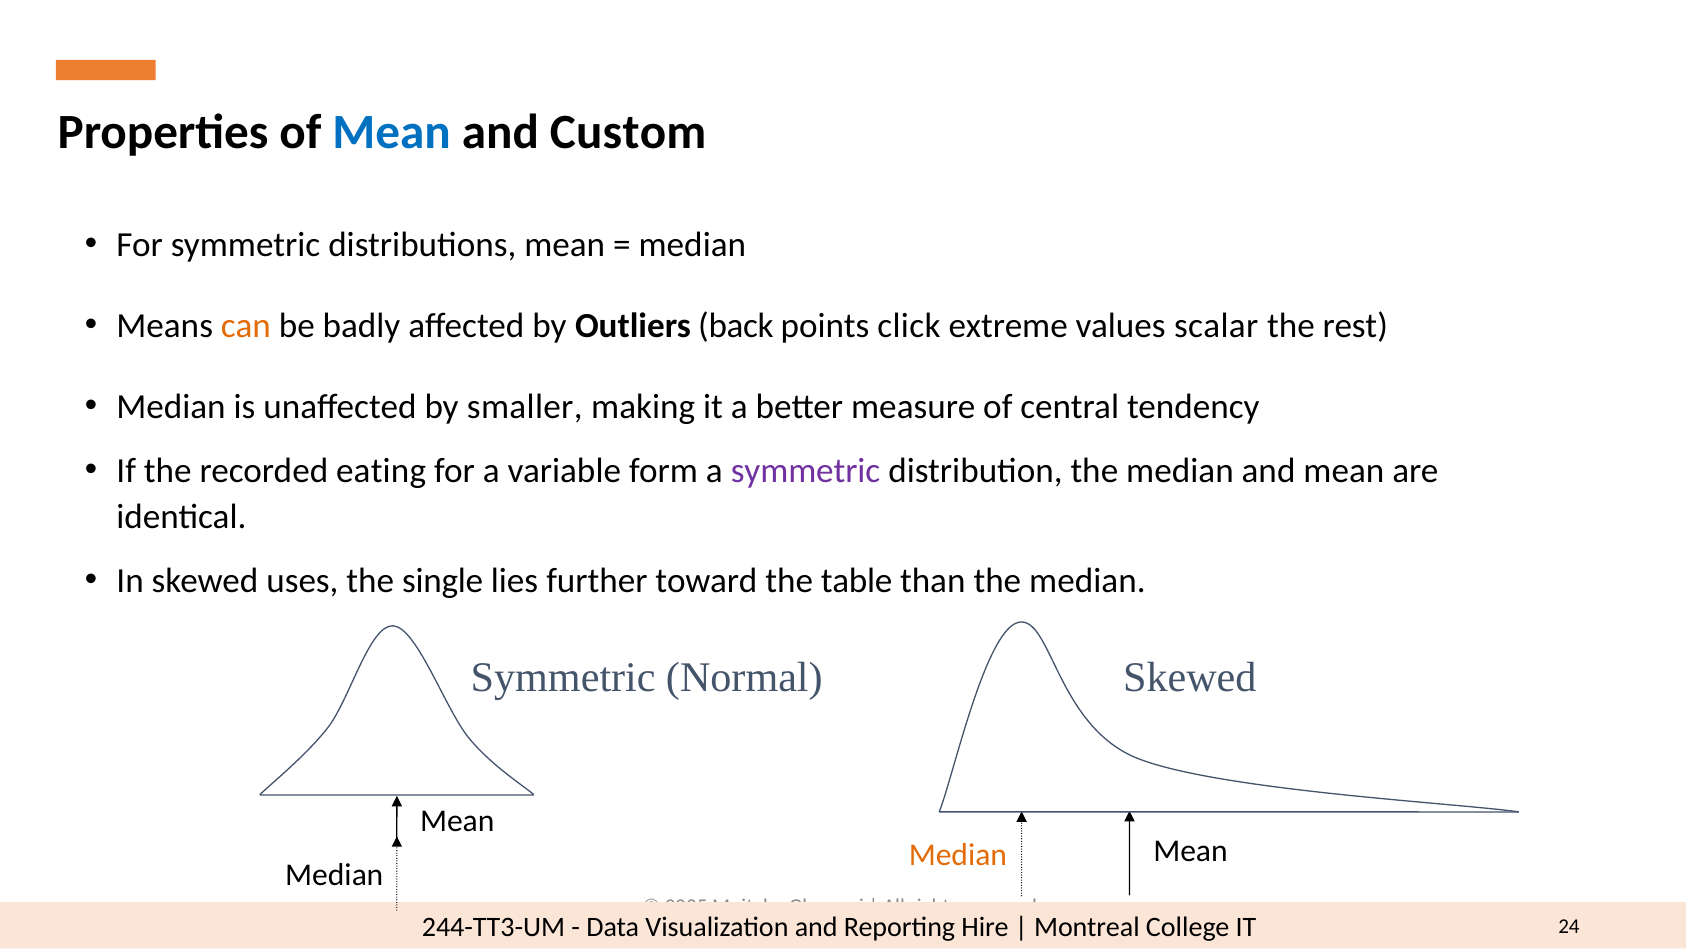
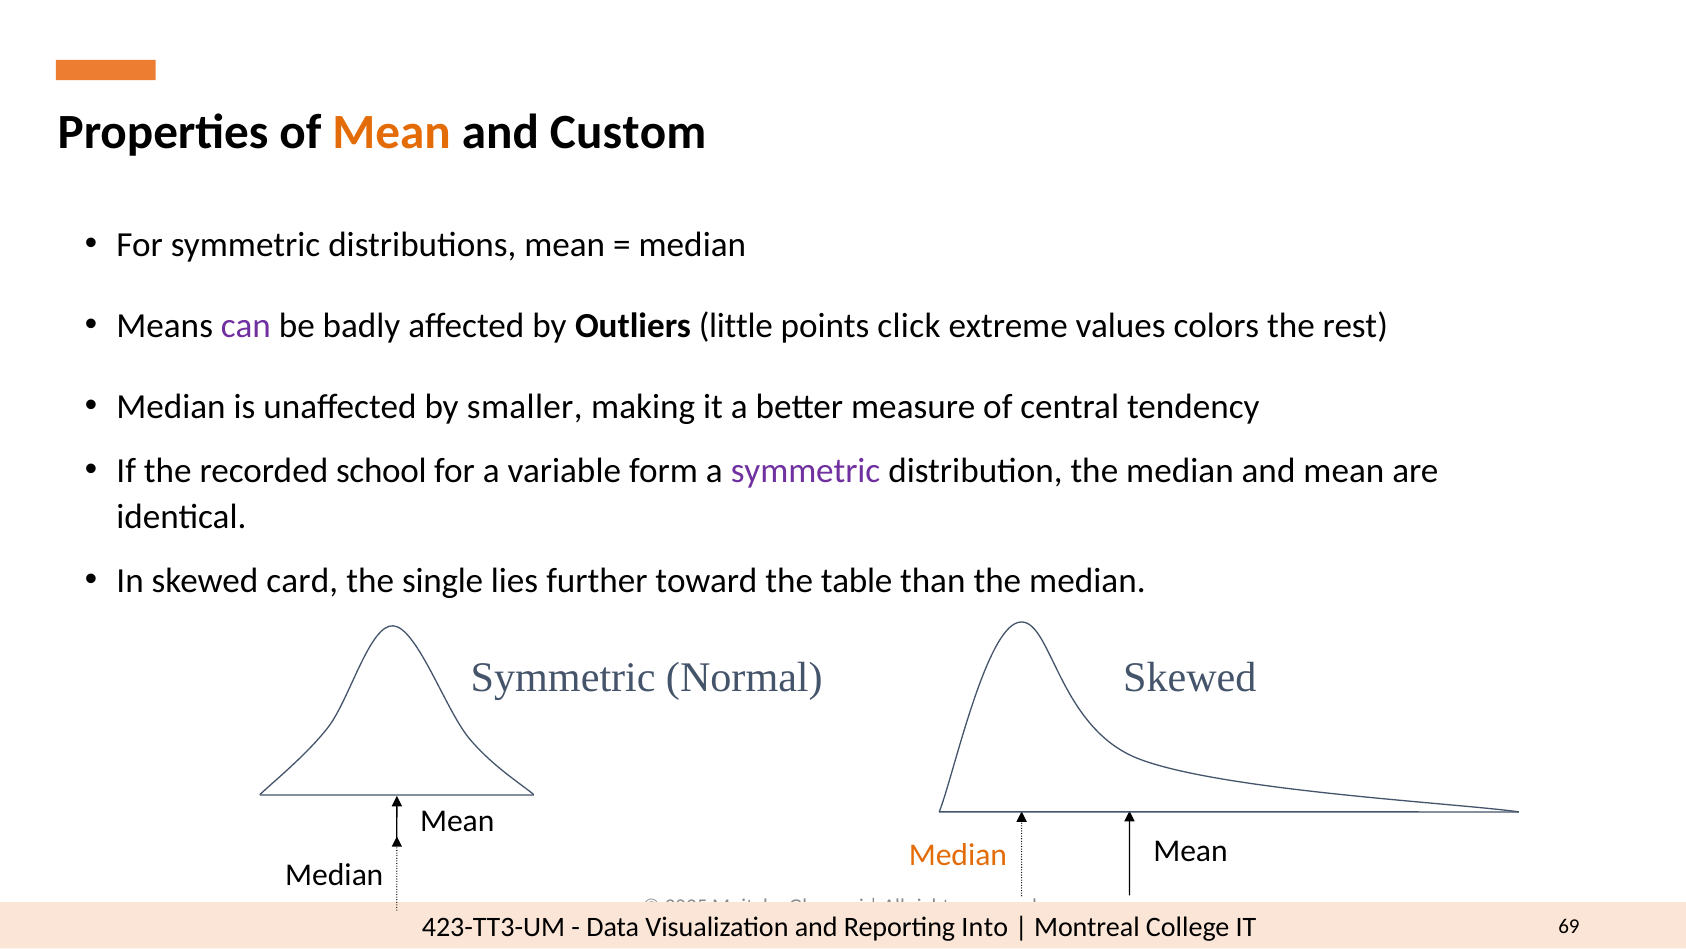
Mean at (392, 132) colour: blue -> orange
can colour: orange -> purple
back: back -> little
scalar: scalar -> colors
eating: eating -> school
uses: uses -> card
244-TT3-UM: 244-TT3-UM -> 423-TT3-UM
Hire: Hire -> Into
24: 24 -> 69
